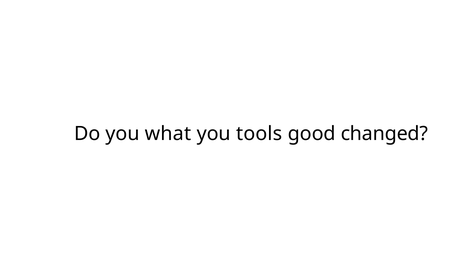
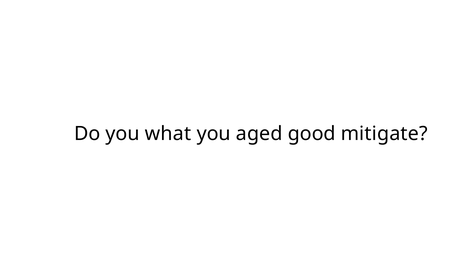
tools: tools -> aged
changed: changed -> mitigate
